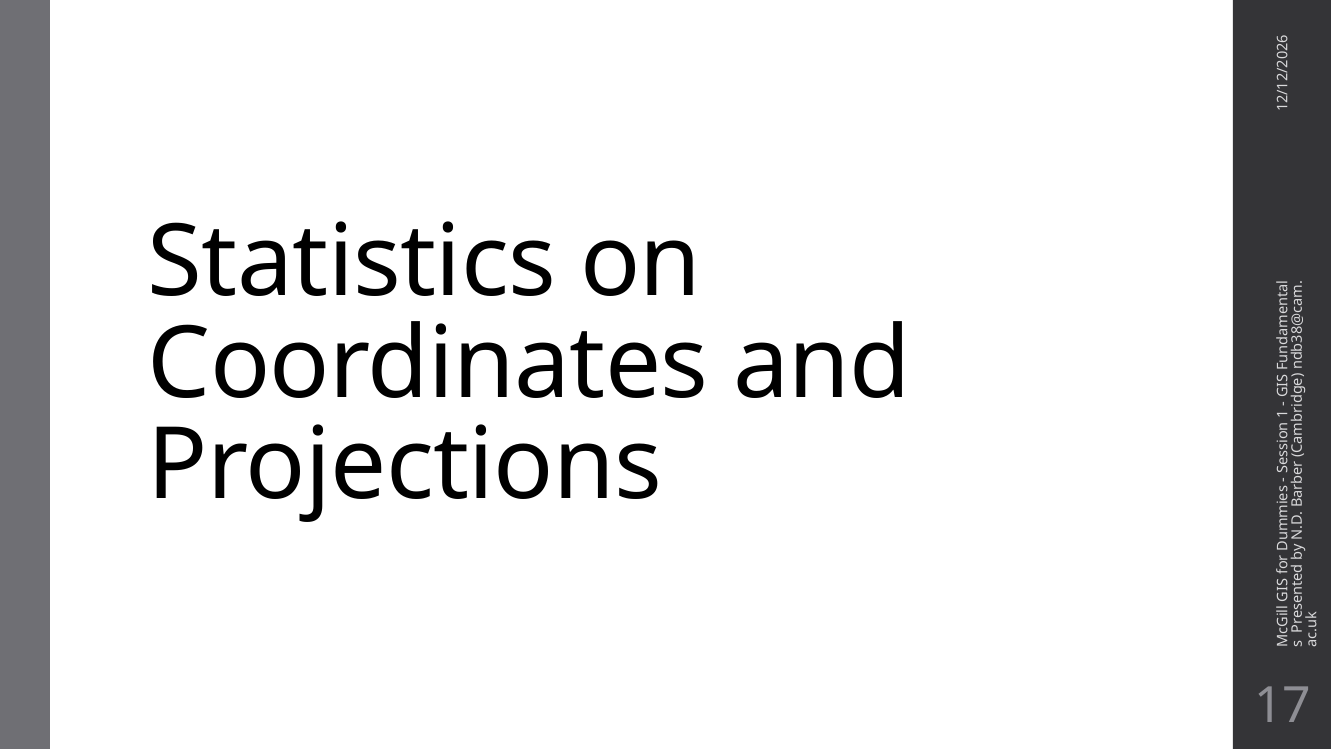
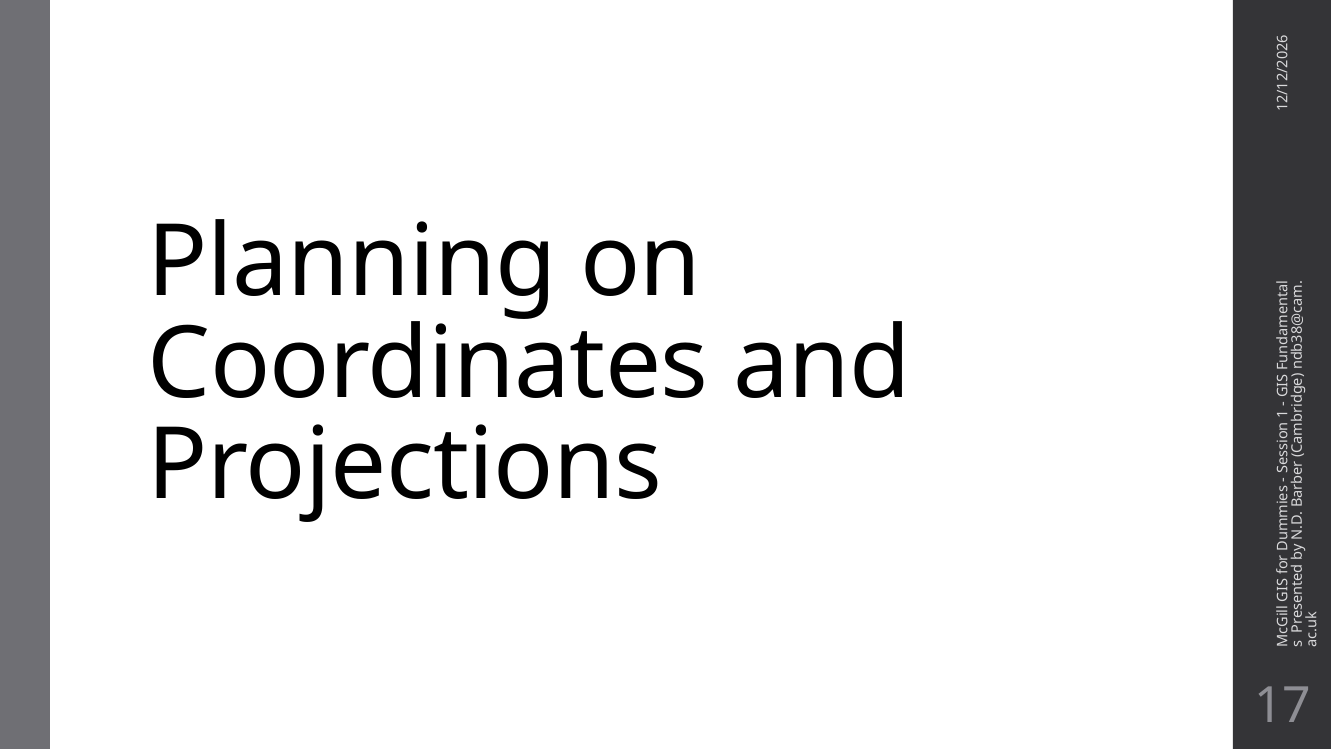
Statistics: Statistics -> Planning
